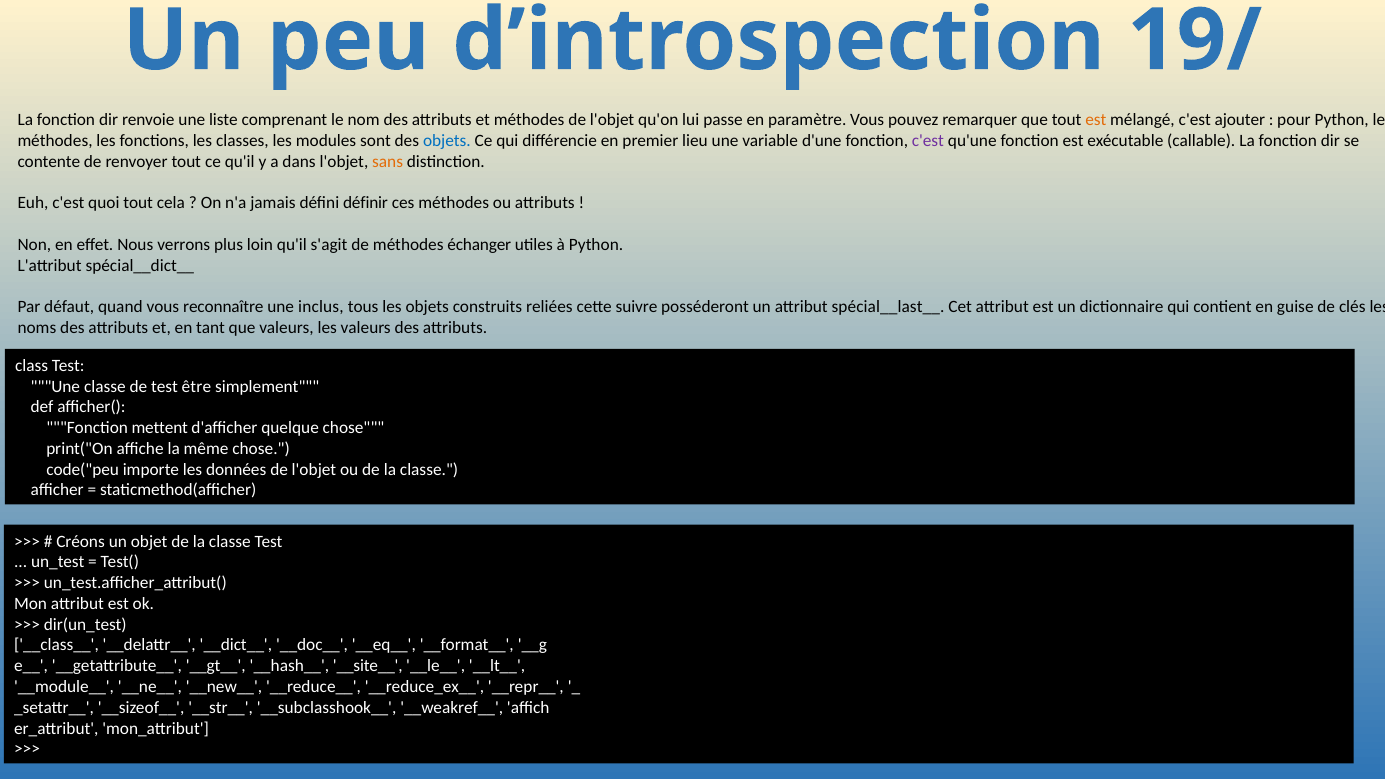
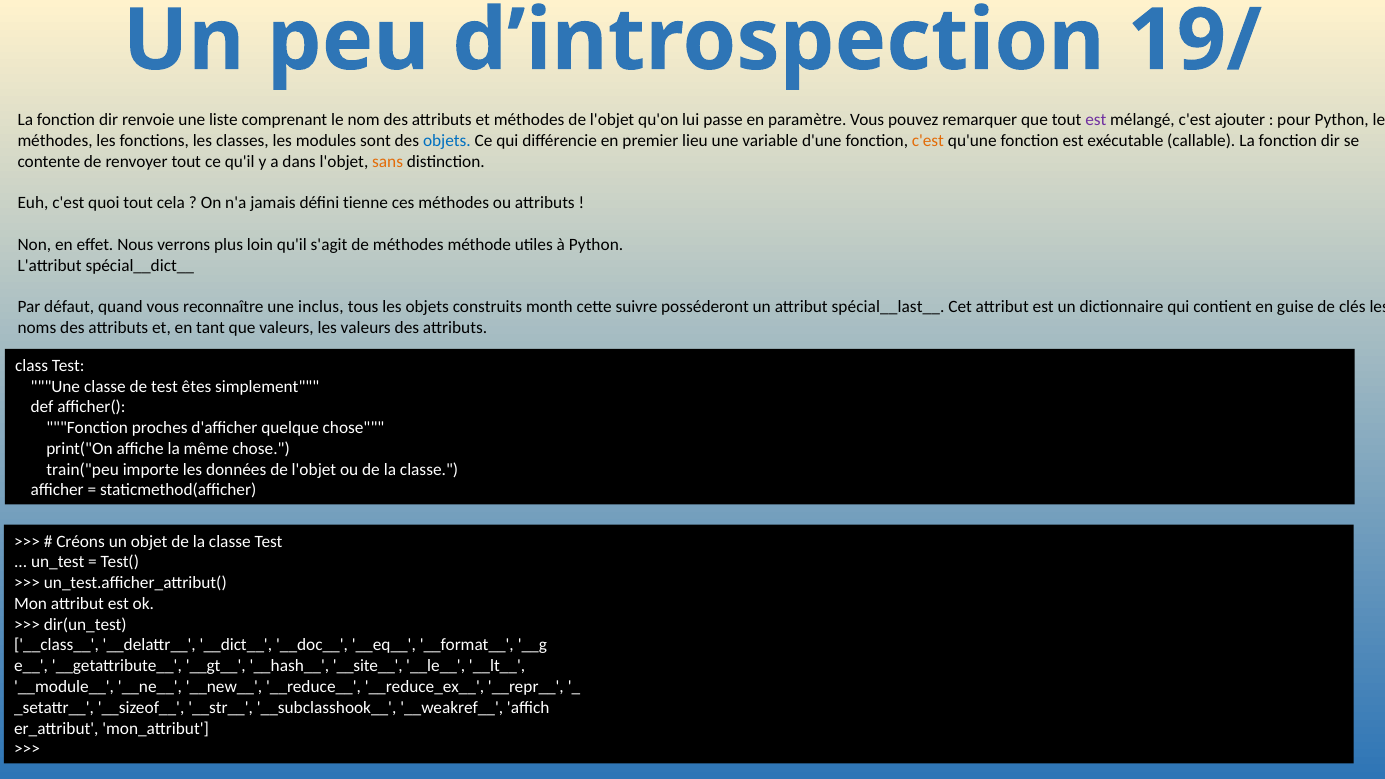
est at (1096, 120) colour: orange -> purple
c'est at (928, 141) colour: purple -> orange
définir: définir -> tienne
échanger: échanger -> méthode
reliées: reliées -> month
être: être -> êtes
mettent: mettent -> proches
code("peu: code("peu -> train("peu
